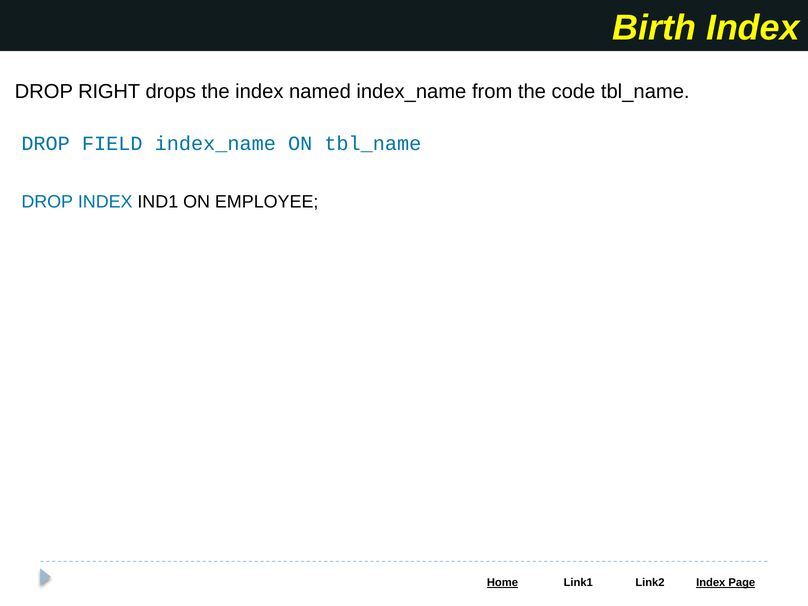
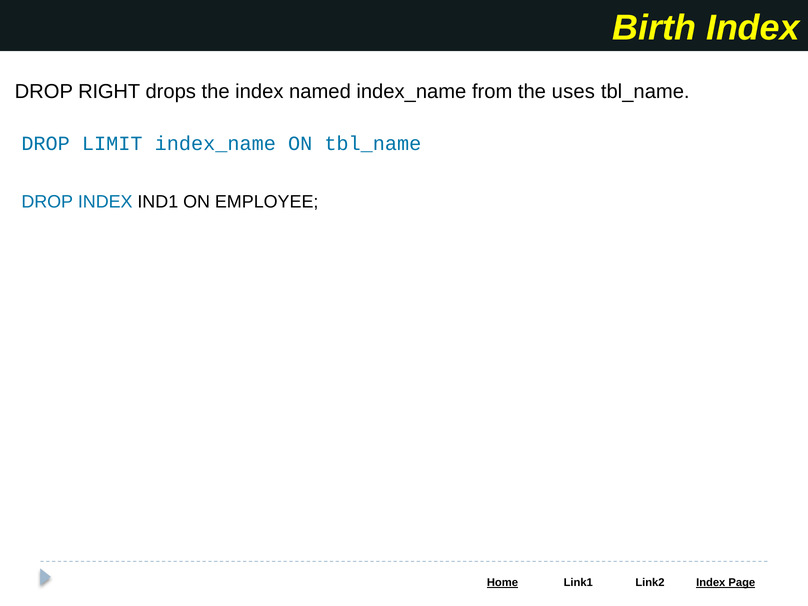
code: code -> uses
FIELD: FIELD -> LIMIT
